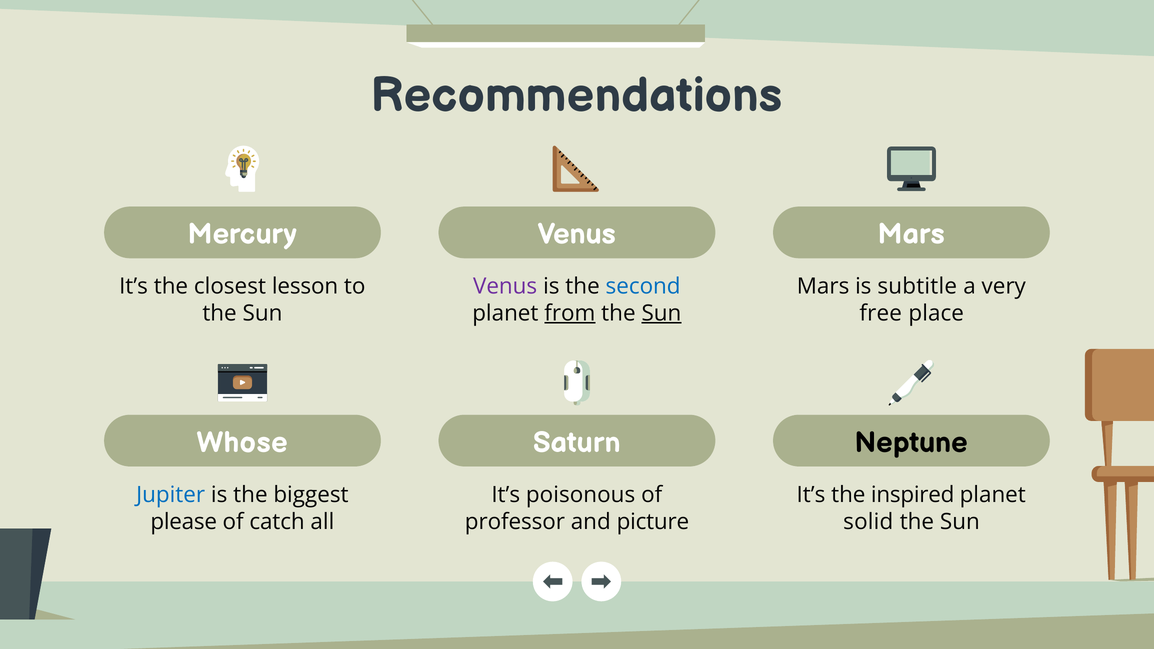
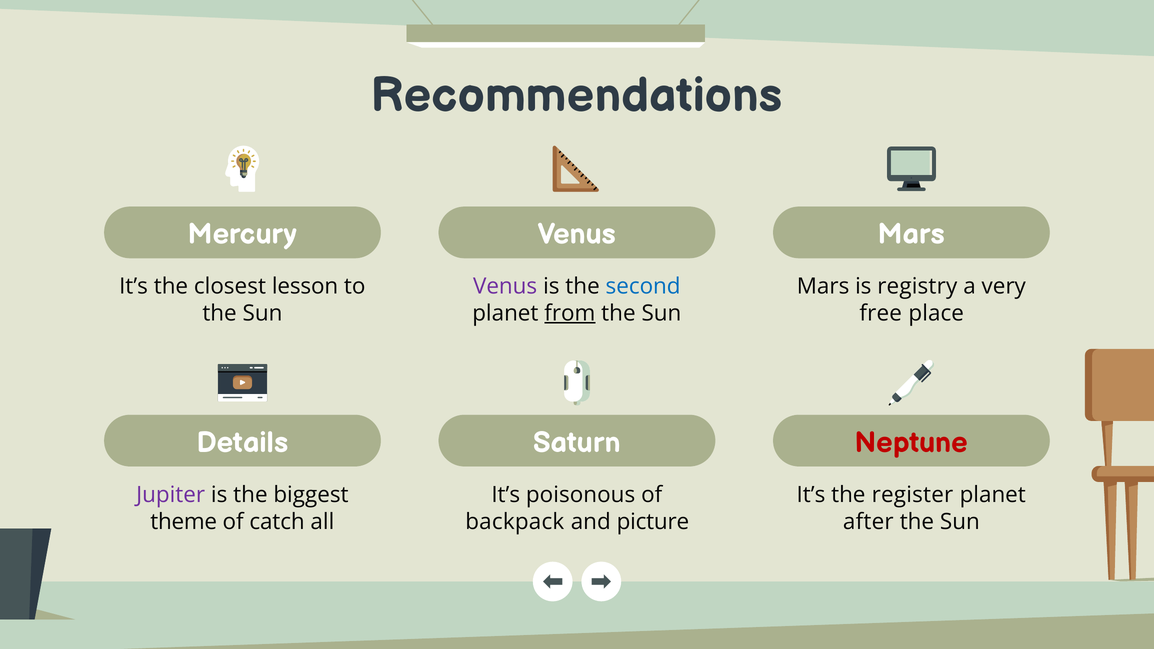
subtitle: subtitle -> registry
Sun at (661, 313) underline: present -> none
Whose: Whose -> Details
Neptune colour: black -> red
Jupiter colour: blue -> purple
inspired: inspired -> register
please: please -> theme
professor: professor -> backpack
solid: solid -> after
